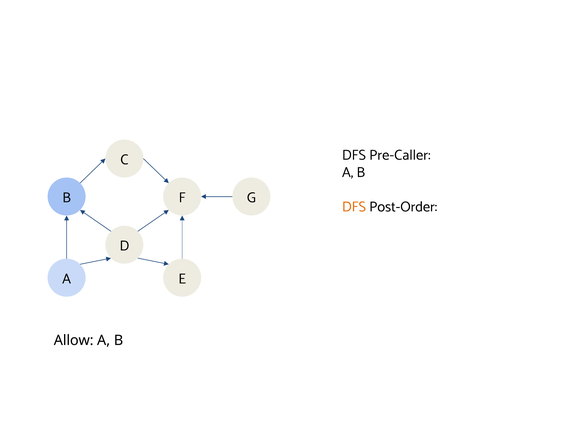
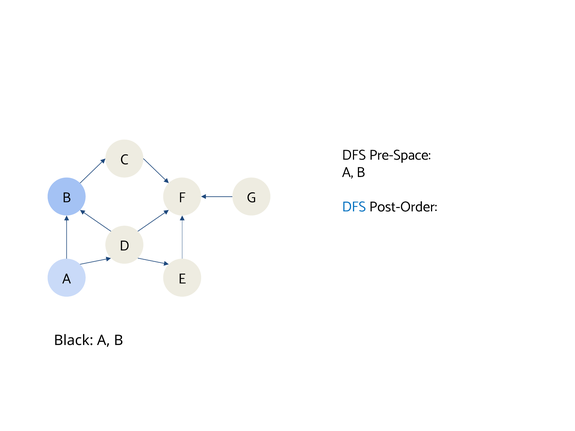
Pre-Caller: Pre-Caller -> Pre-Space
DFS at (354, 207) colour: orange -> blue
Allow: Allow -> Black
